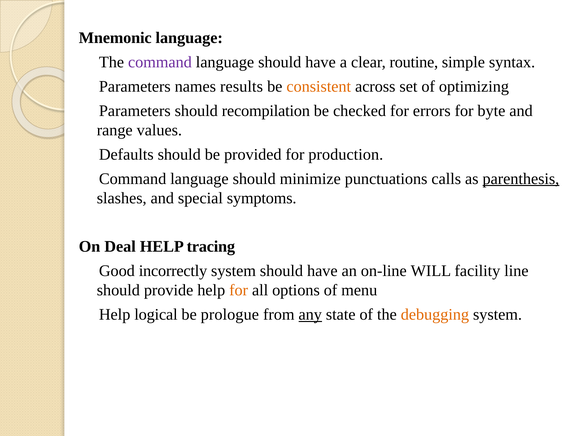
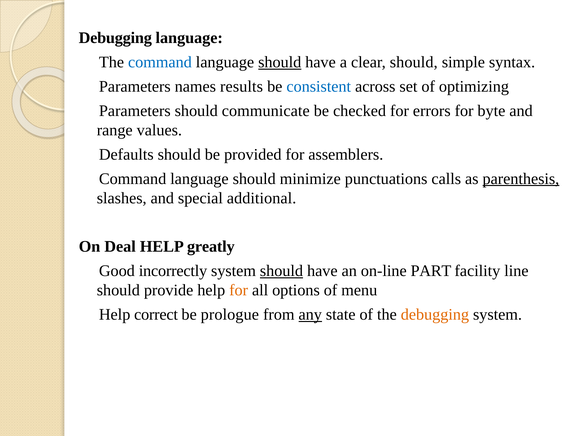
Mnemonic at (115, 38): Mnemonic -> Debugging
command colour: purple -> blue
should at (280, 62) underline: none -> present
clear routine: routine -> should
consistent colour: orange -> blue
recompilation: recompilation -> communicate
production: production -> assemblers
symptoms: symptoms -> additional
tracing: tracing -> greatly
should at (281, 271) underline: none -> present
WILL: WILL -> PART
logical: logical -> correct
